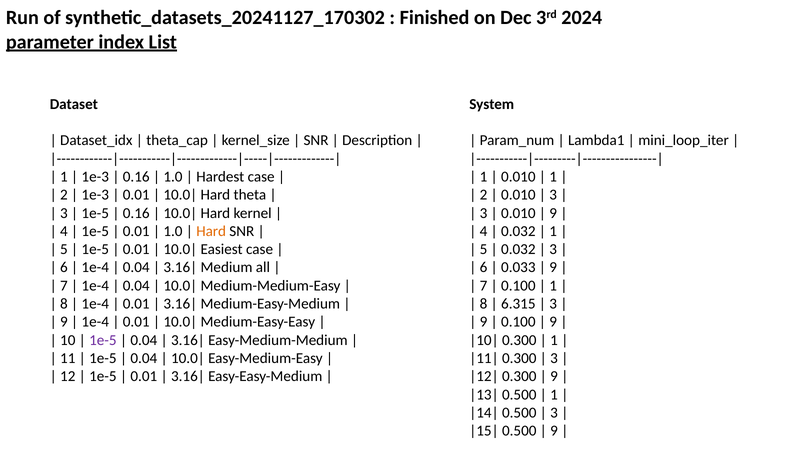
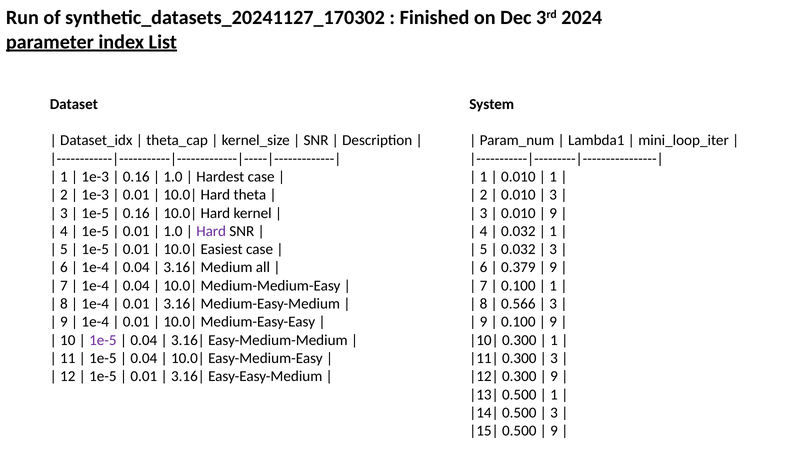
Hard at (211, 231) colour: orange -> purple
0.033: 0.033 -> 0.379
6.315: 6.315 -> 0.566
